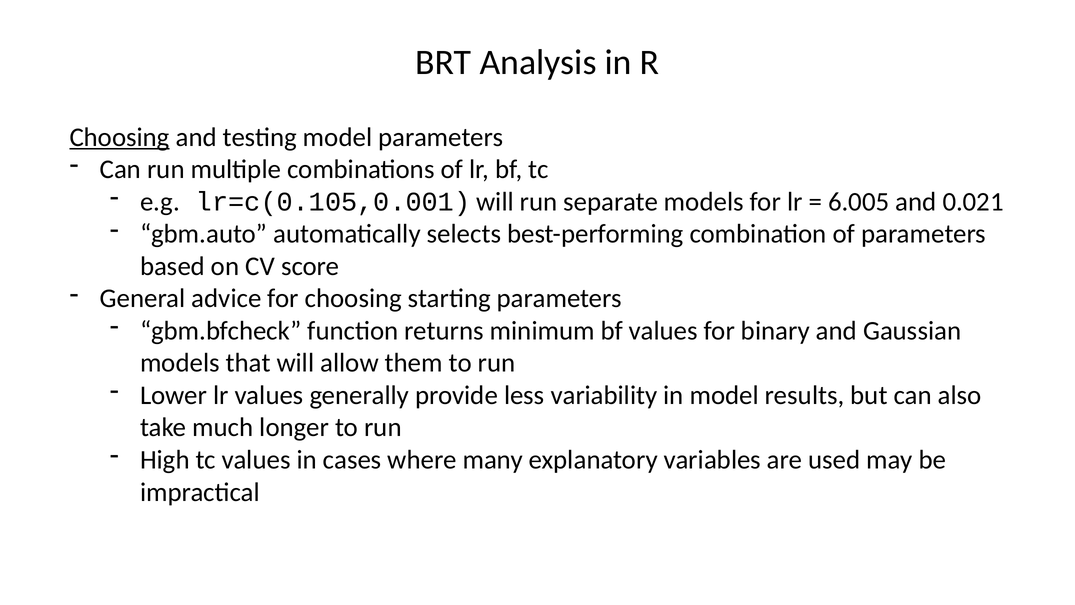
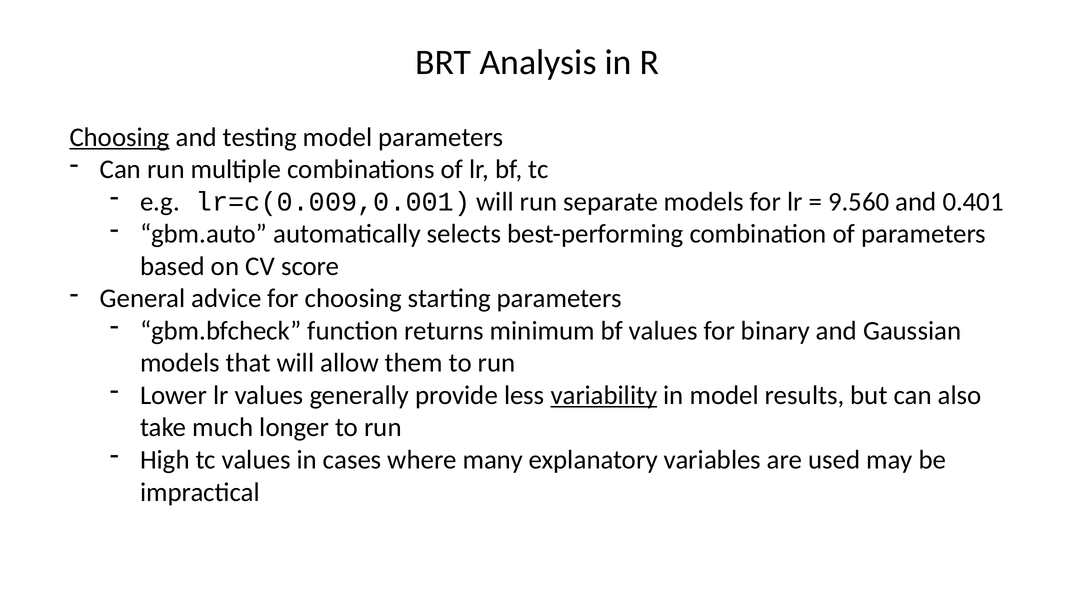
lr=c(0.105,0.001: lr=c(0.105,0.001 -> lr=c(0.009,0.001
6.005: 6.005 -> 9.560
0.021: 0.021 -> 0.401
variability underline: none -> present
